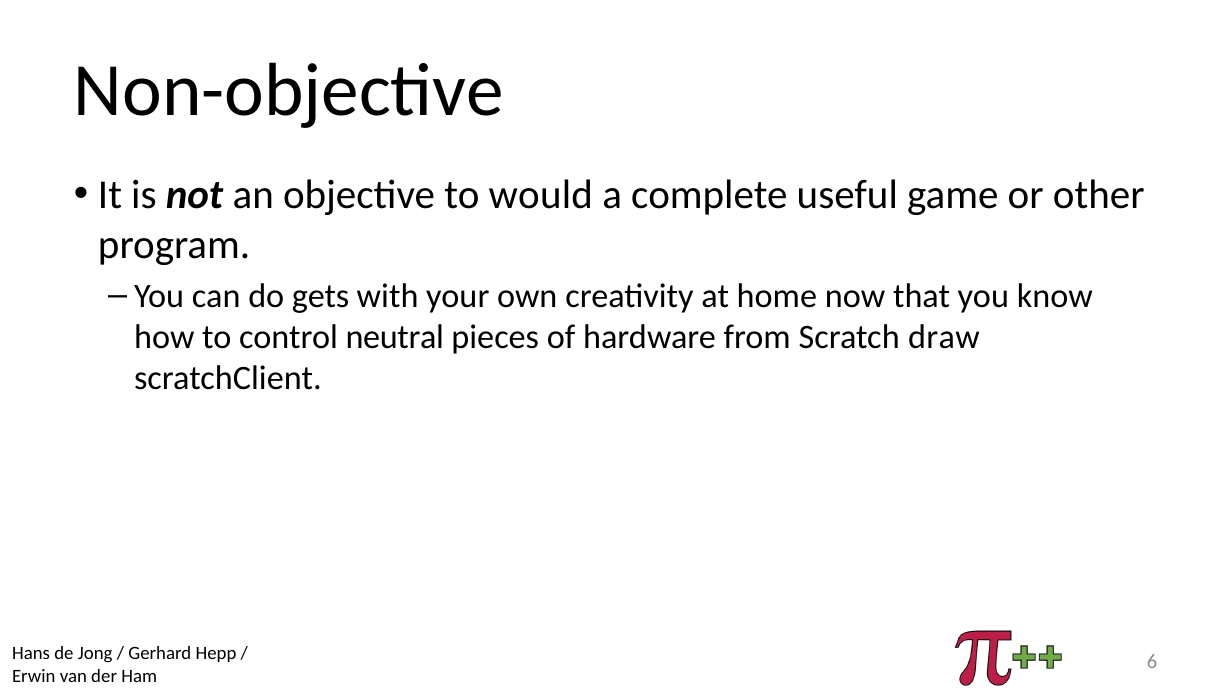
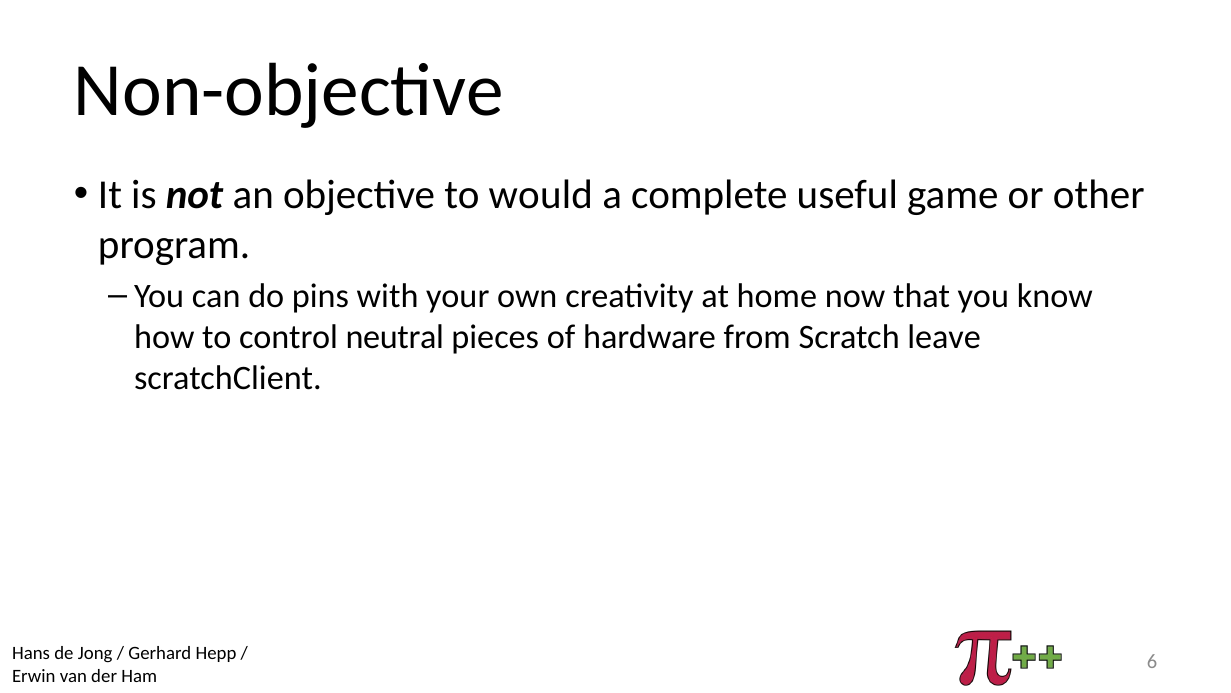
gets: gets -> pins
draw: draw -> leave
